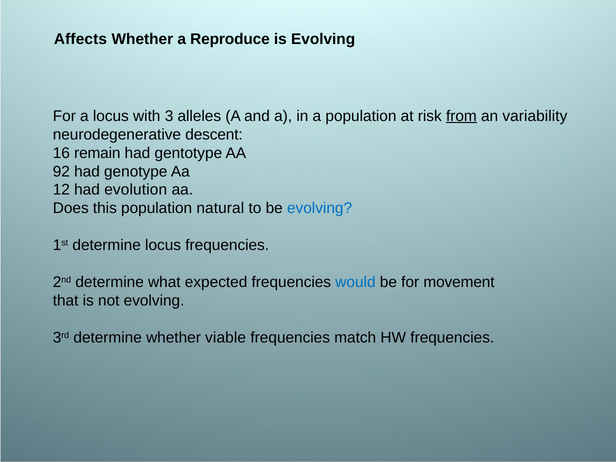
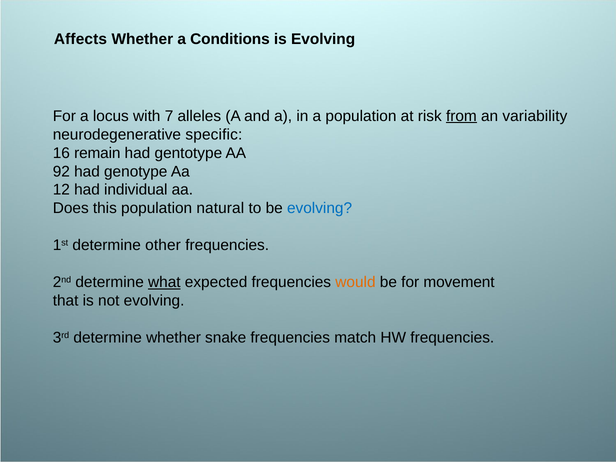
Reproduce: Reproduce -> Conditions
3: 3 -> 7
descent: descent -> specific
evolution: evolution -> individual
determine locus: locus -> other
what underline: none -> present
would colour: blue -> orange
viable: viable -> snake
